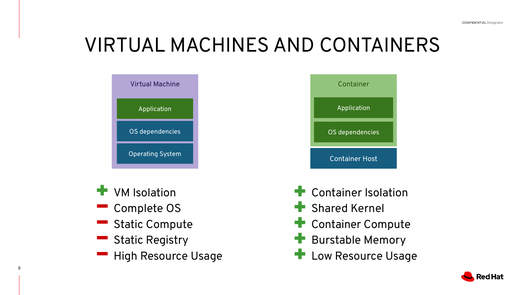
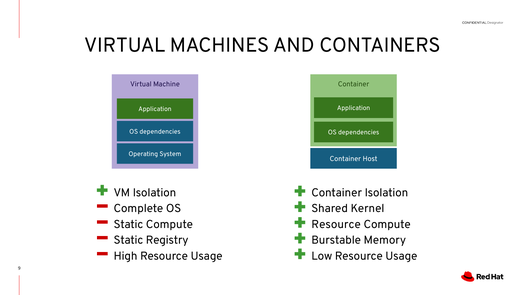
Container at (336, 225): Container -> Resource
